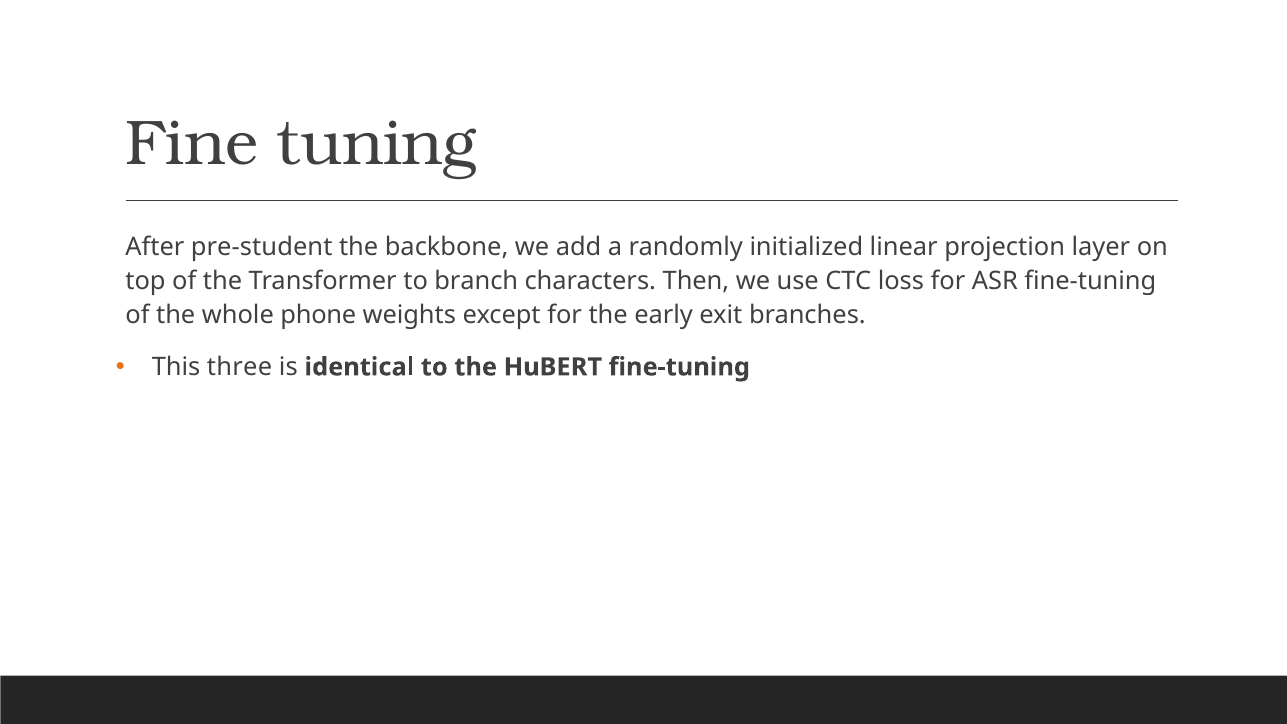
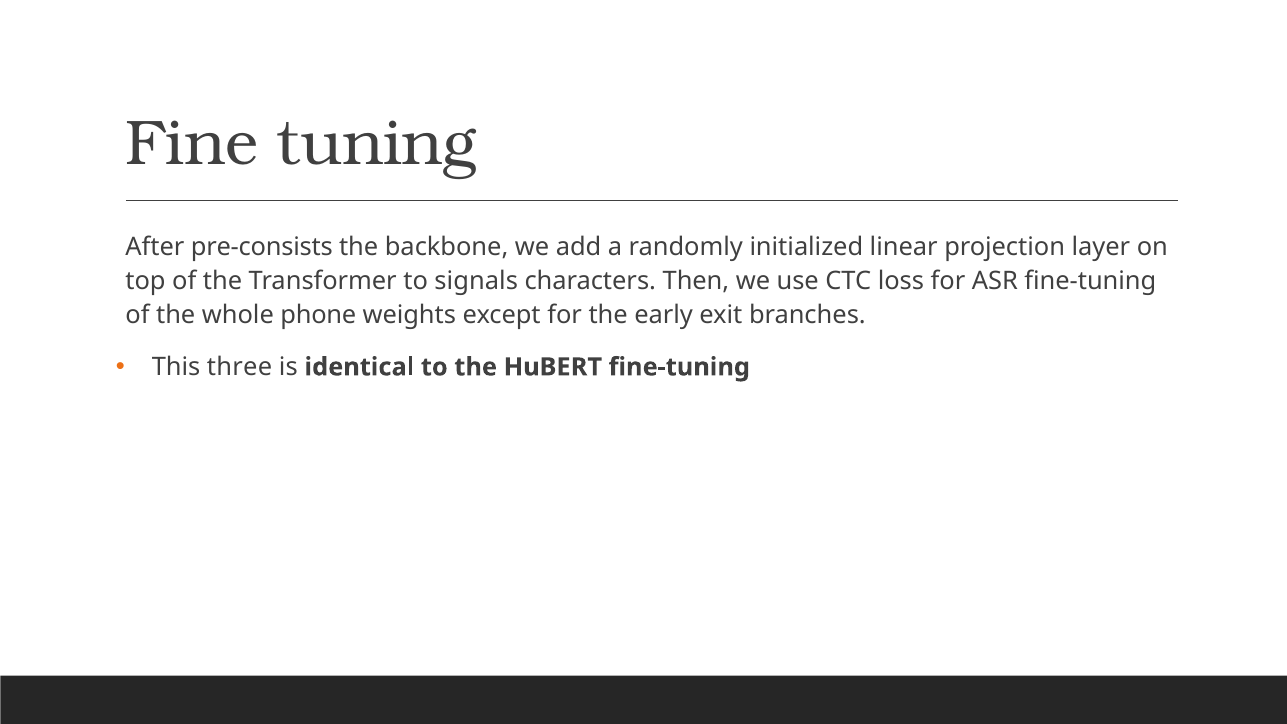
pre-student: pre-student -> pre-consists
branch: branch -> signals
